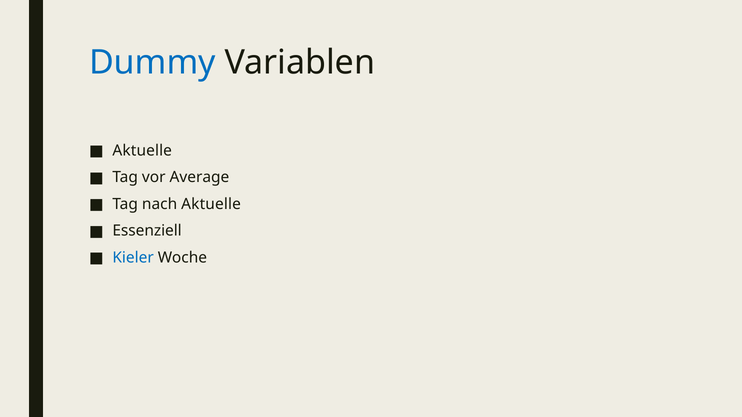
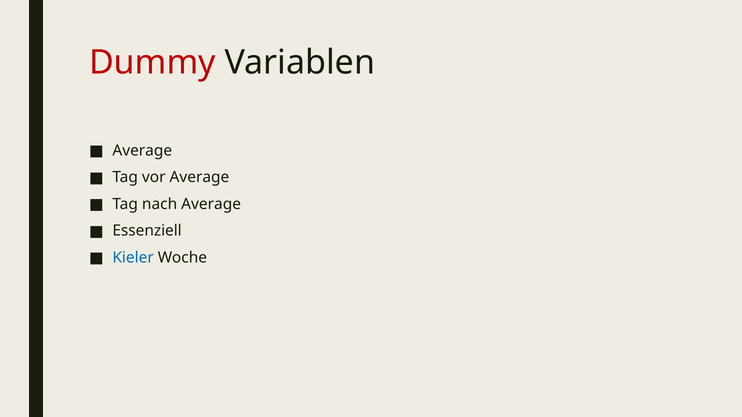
Dummy colour: blue -> red
Aktuelle at (142, 151): Aktuelle -> Average
nach Aktuelle: Aktuelle -> Average
